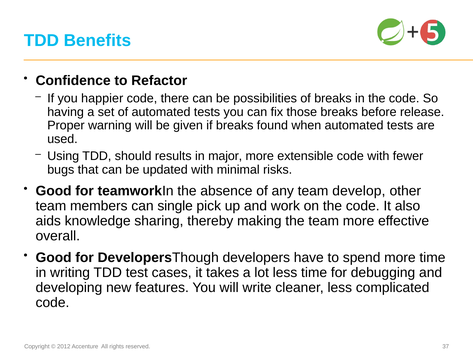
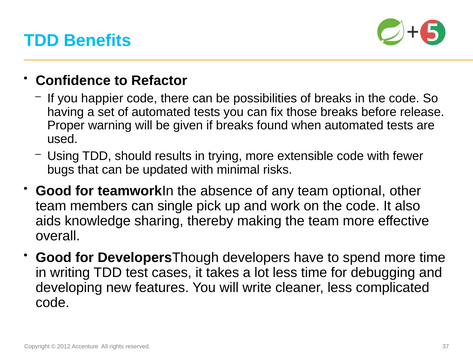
major: major -> trying
develop: develop -> optional
